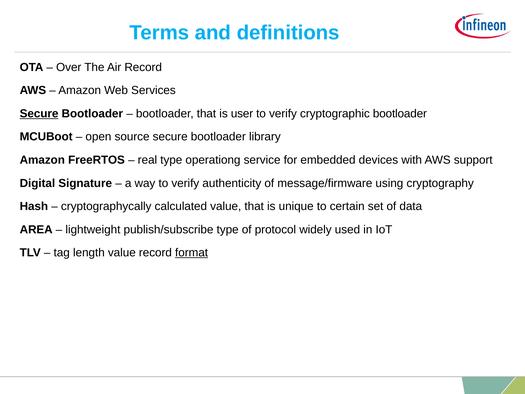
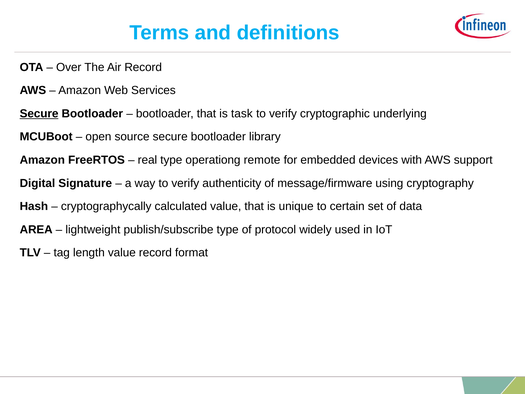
user: user -> task
cryptographic bootloader: bootloader -> underlying
service: service -> remote
format underline: present -> none
